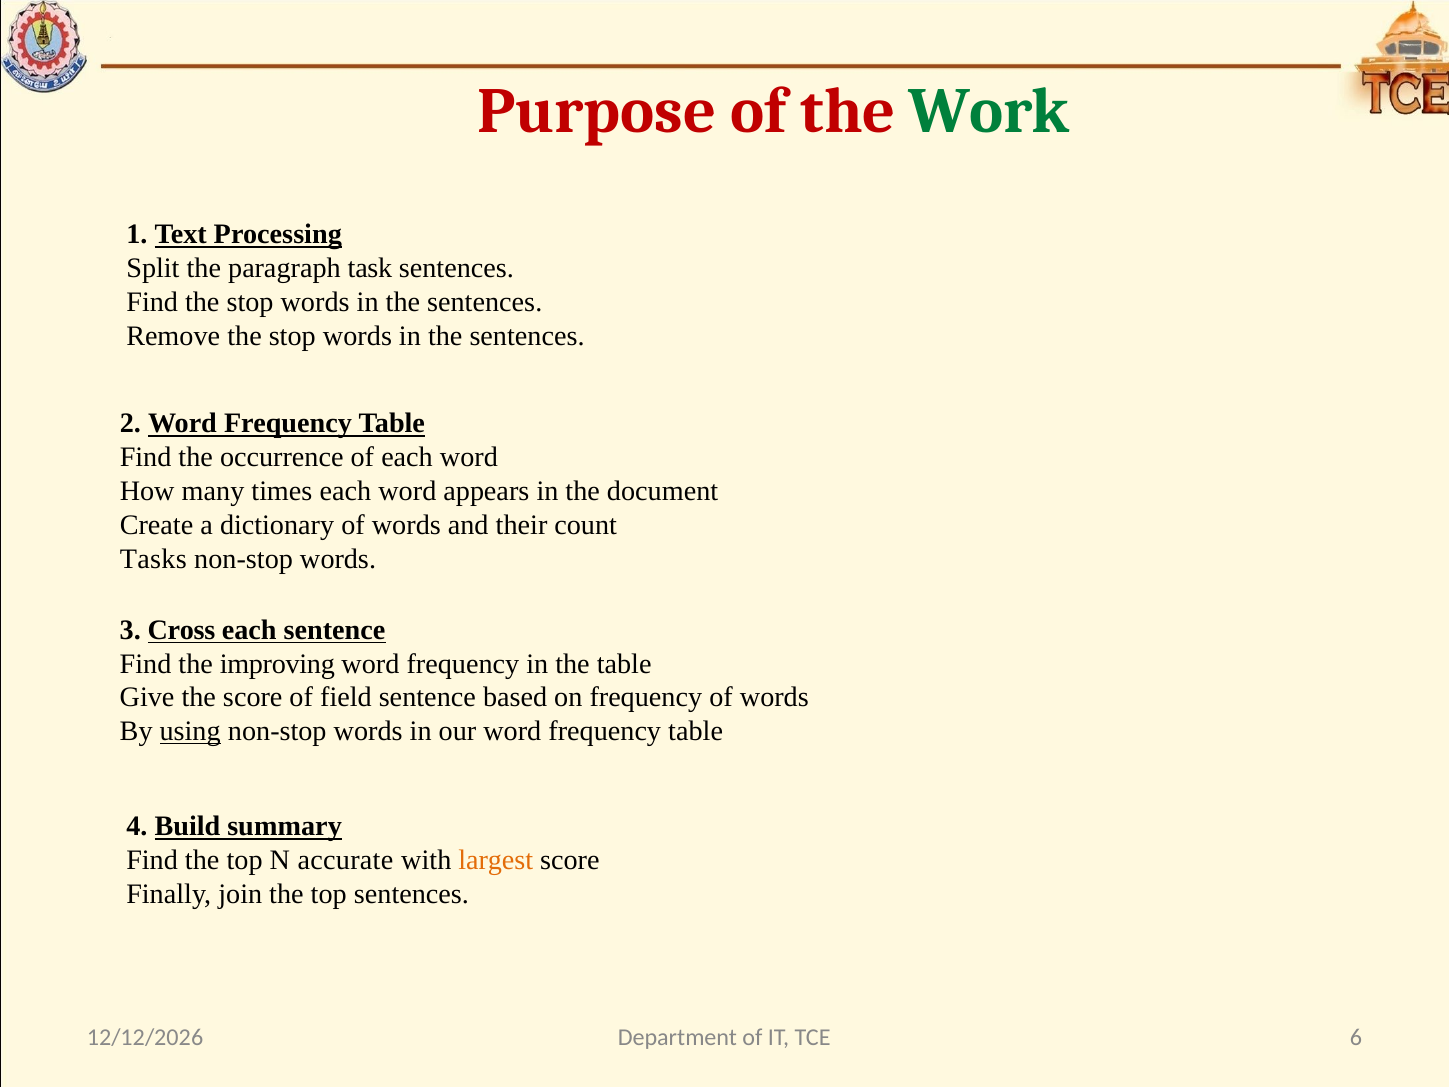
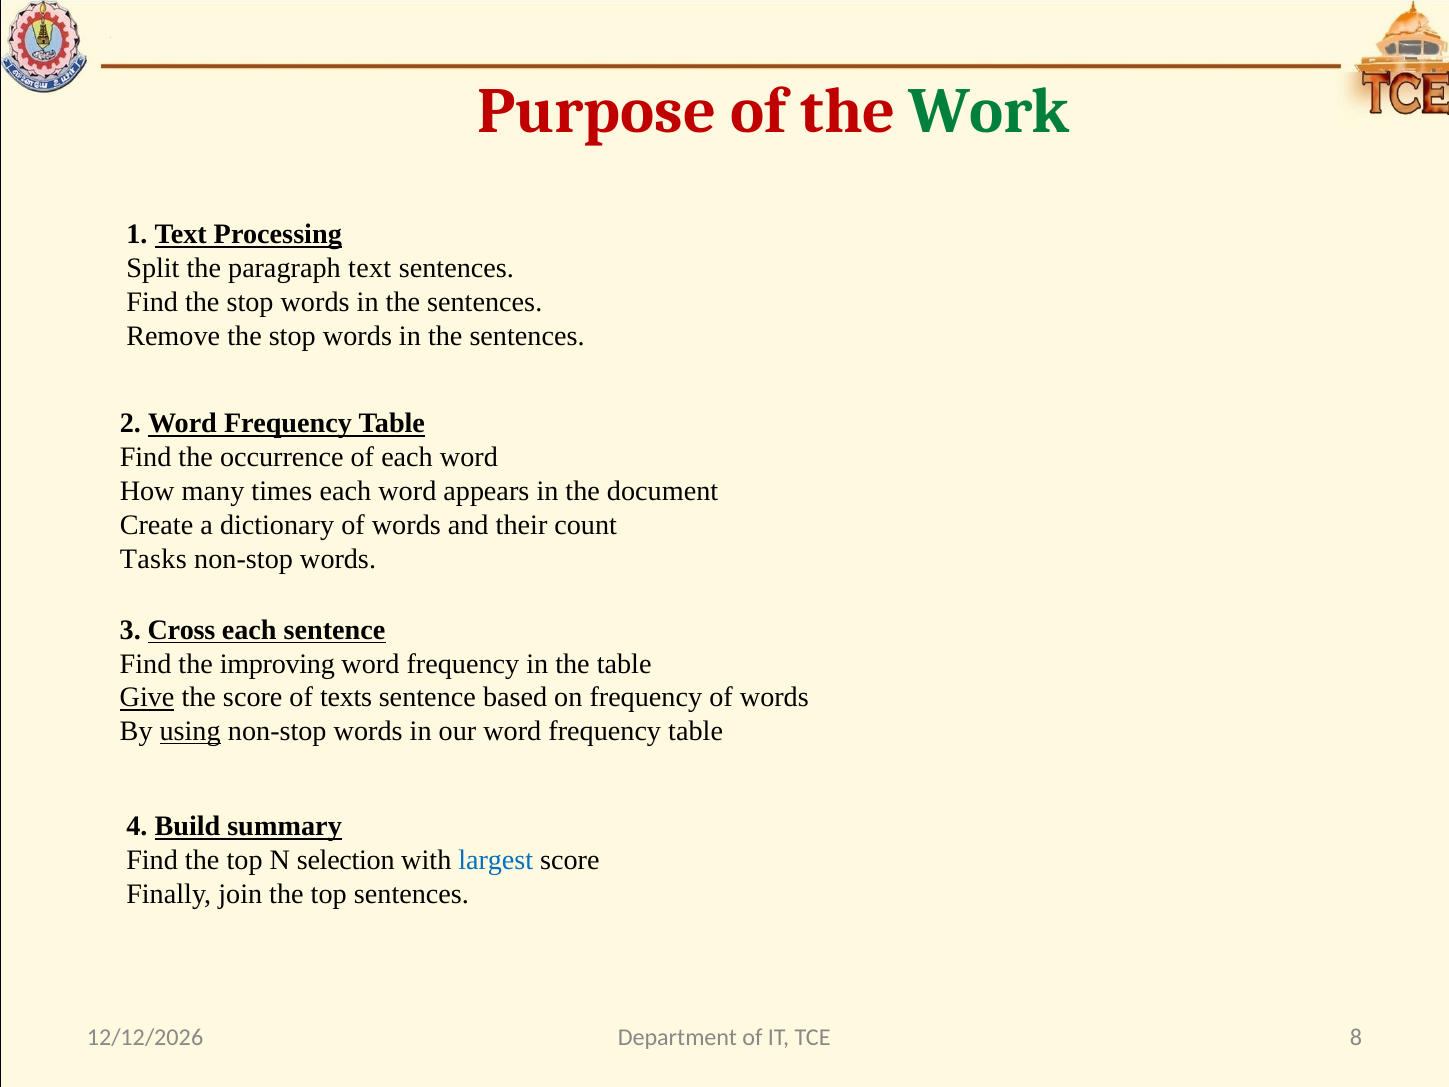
paragraph task: task -> text
Give underline: none -> present
field: field -> texts
accurate: accurate -> selection
largest colour: orange -> blue
6: 6 -> 8
